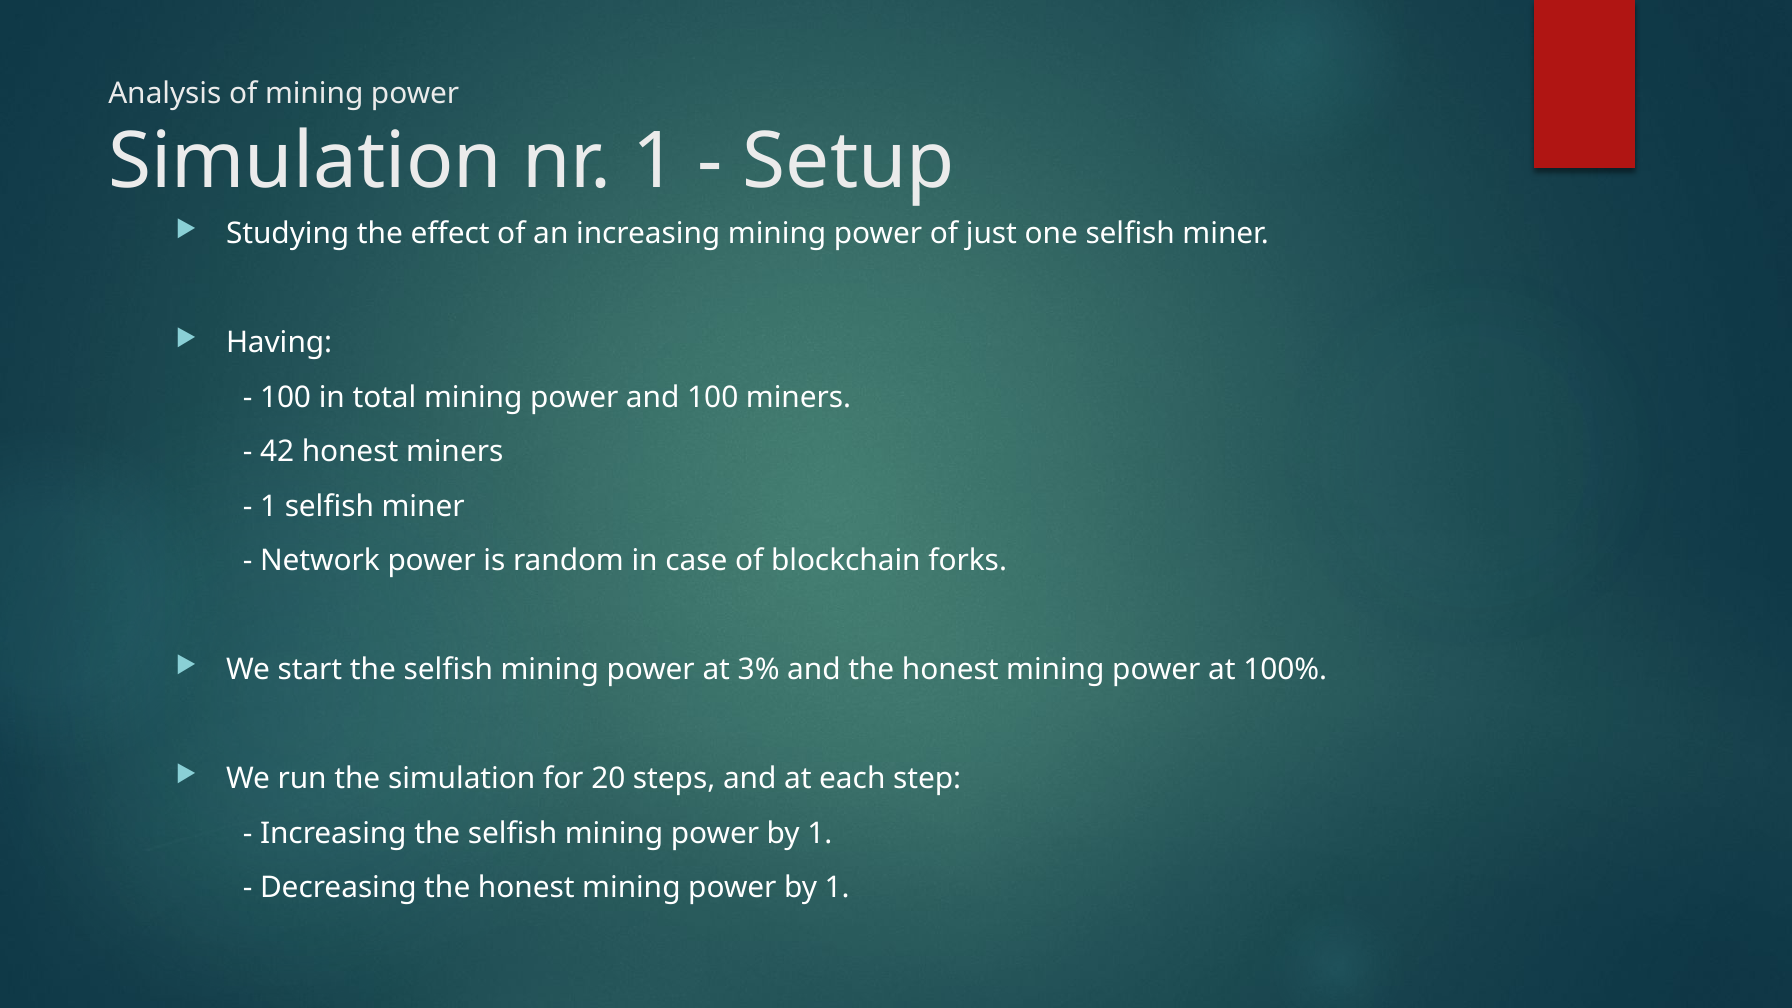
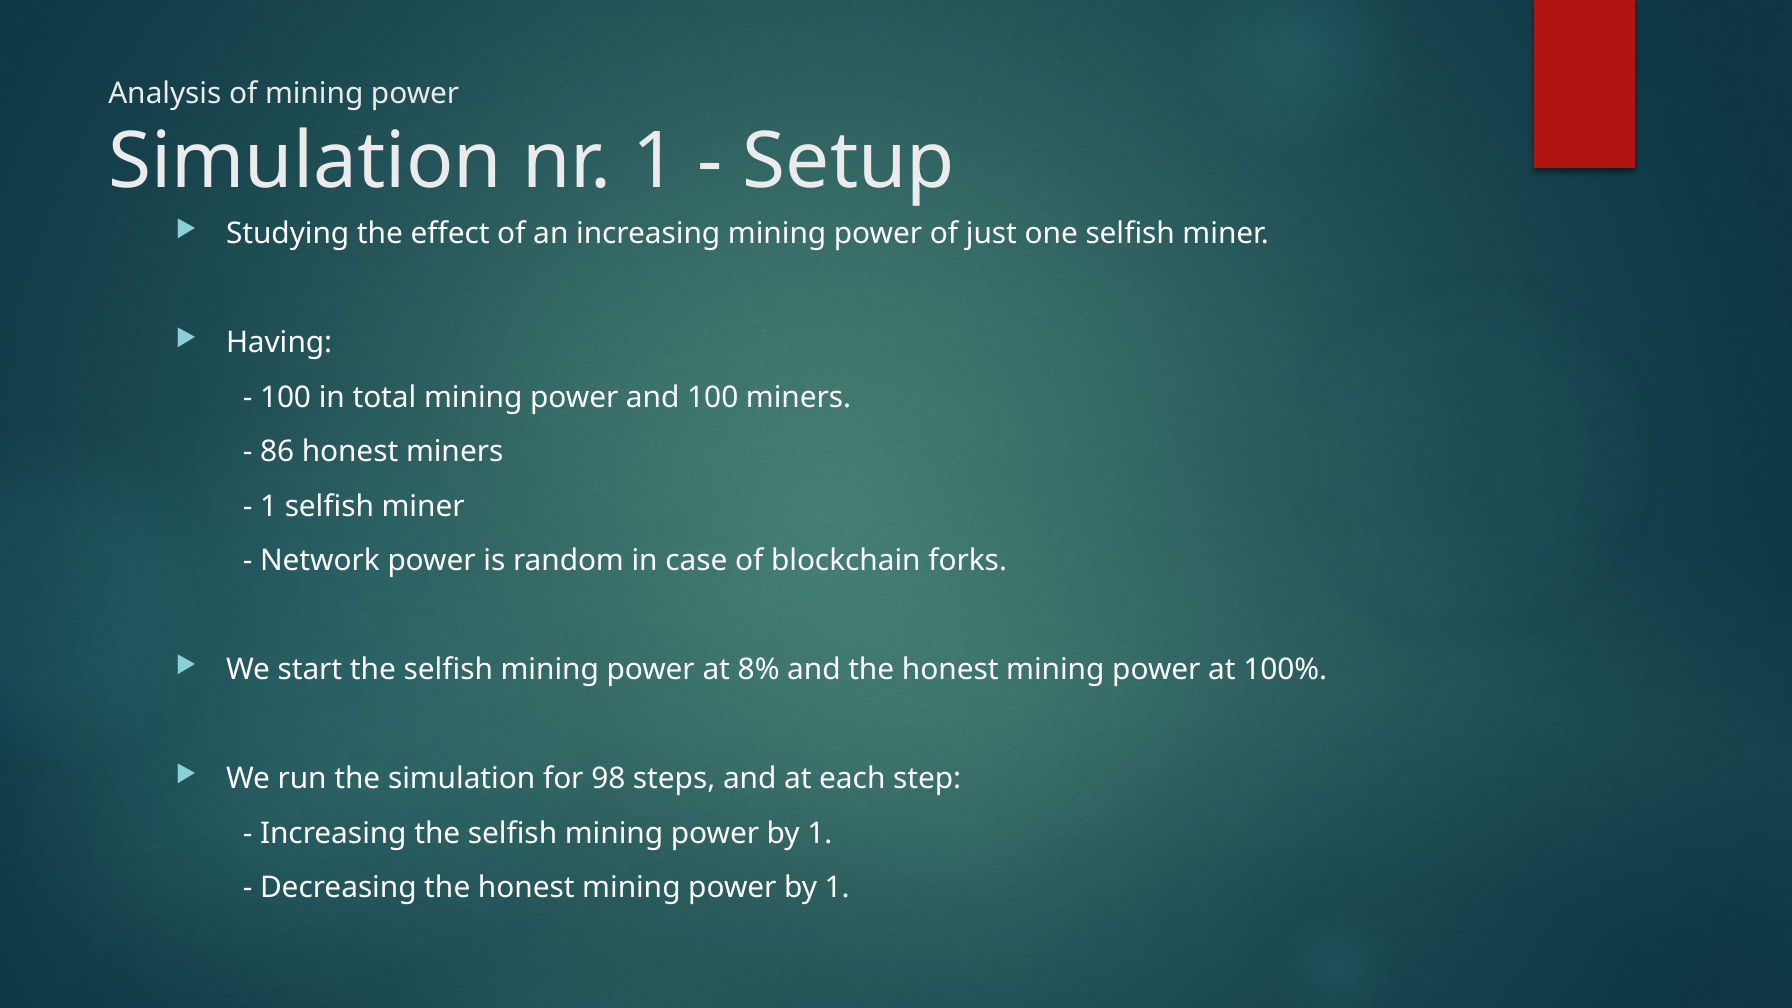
42: 42 -> 86
3%: 3% -> 8%
20: 20 -> 98
